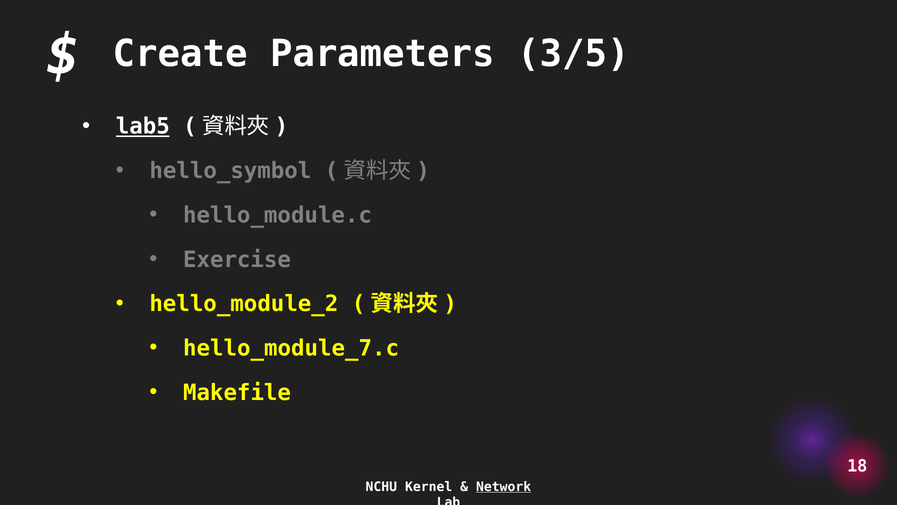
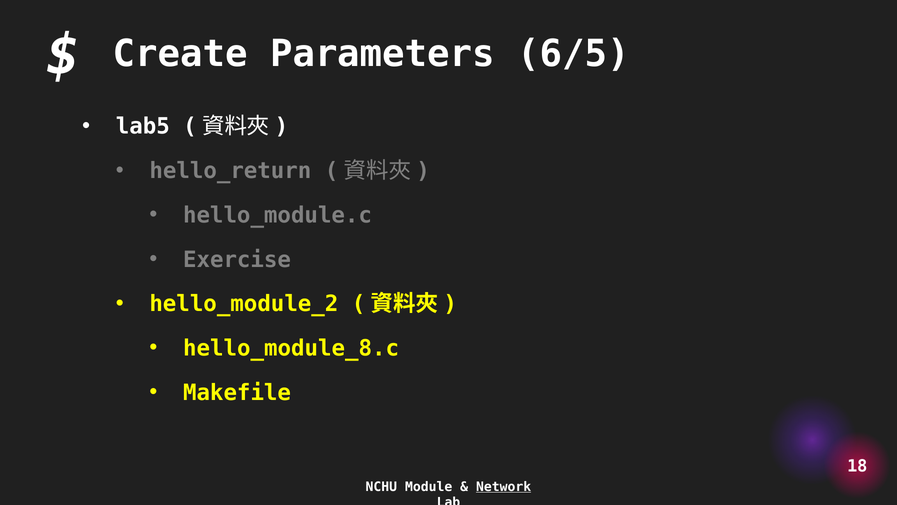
3/5: 3/5 -> 6/5
lab5 underline: present -> none
hello_symbol: hello_symbol -> hello_return
hello_module_7.c: hello_module_7.c -> hello_module_8.c
Kernel: Kernel -> Module
